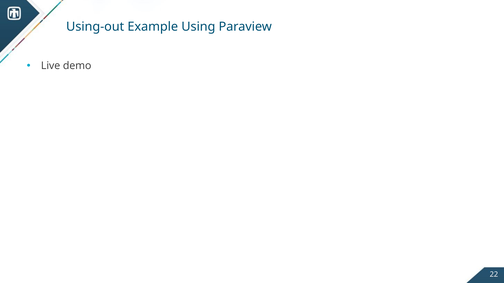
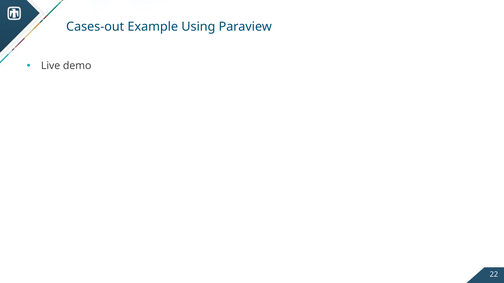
Using-out: Using-out -> Cases-out
